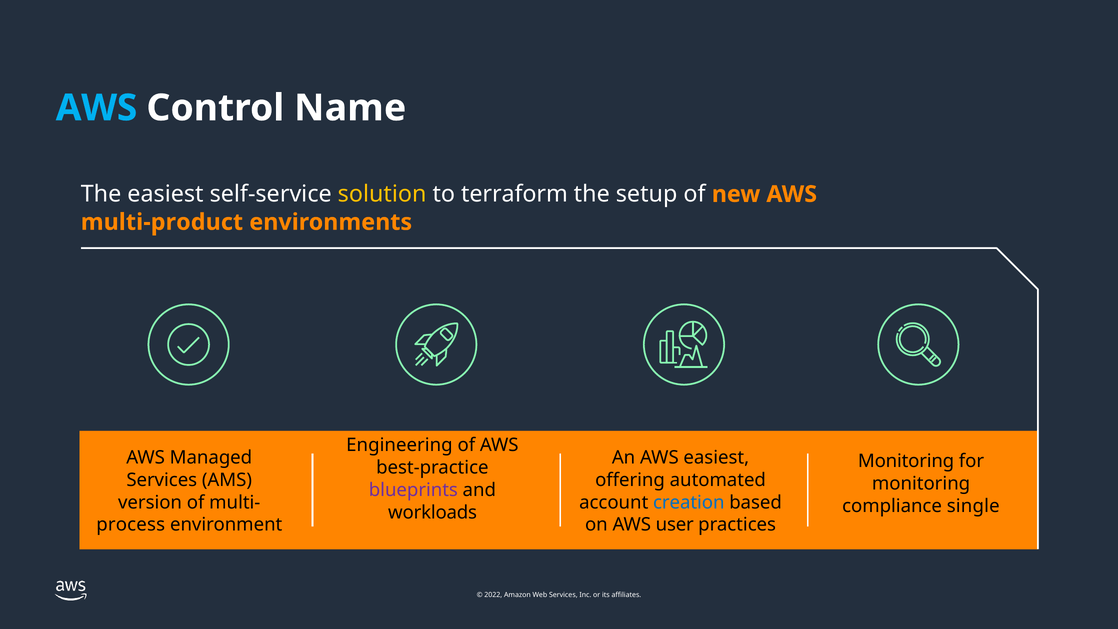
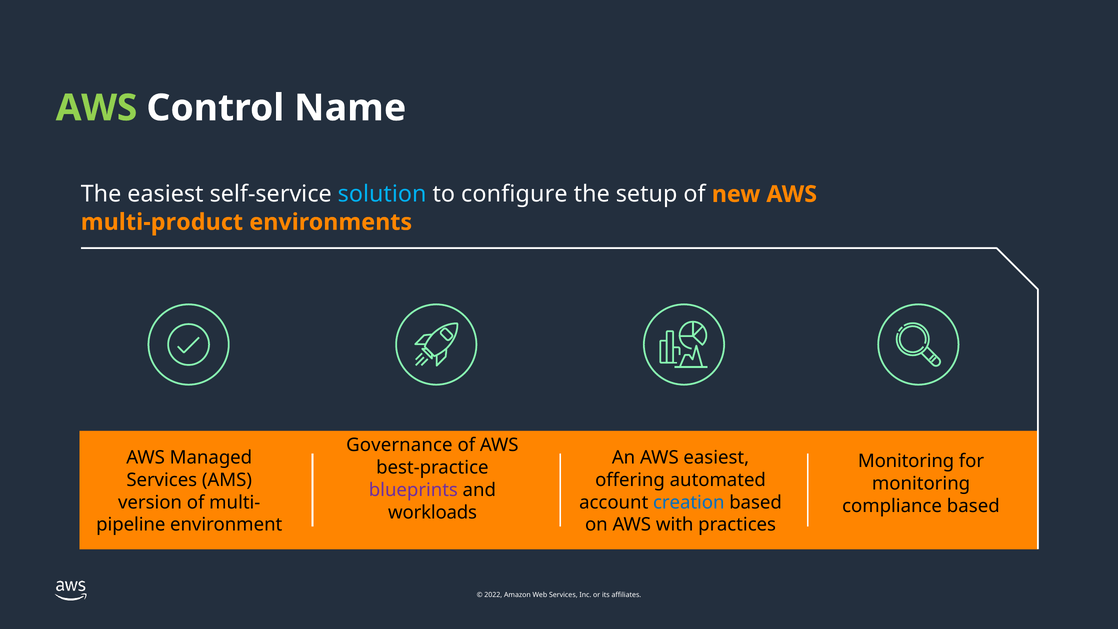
AWS at (97, 108) colour: light blue -> light green
solution colour: yellow -> light blue
terraform: terraform -> configure
Engineering: Engineering -> Governance
compliance single: single -> based
process: process -> pipeline
user: user -> with
